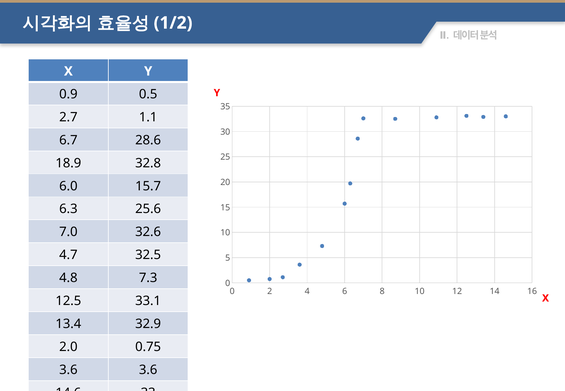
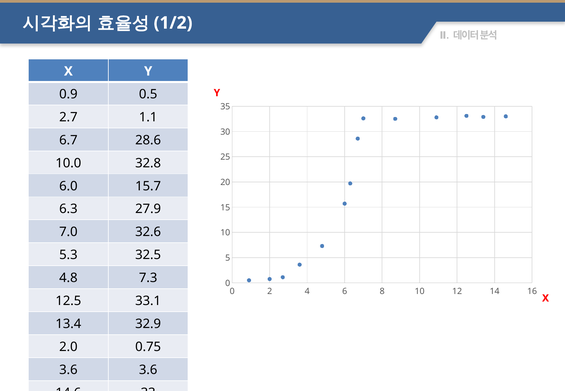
18.9: 18.9 -> 10.0
25.6: 25.6 -> 27.9
4.7: 4.7 -> 5.3
